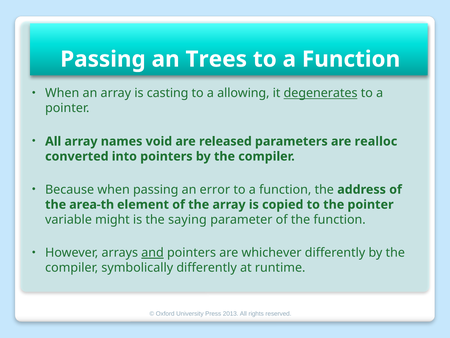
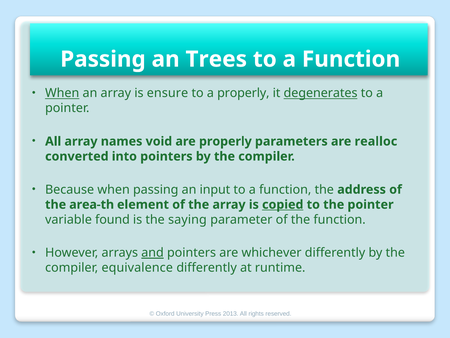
When at (62, 93) underline: none -> present
casting: casting -> ensure
a allowing: allowing -> properly
are released: released -> properly
error: error -> input
copied underline: none -> present
might: might -> found
symbolically: symbolically -> equivalence
